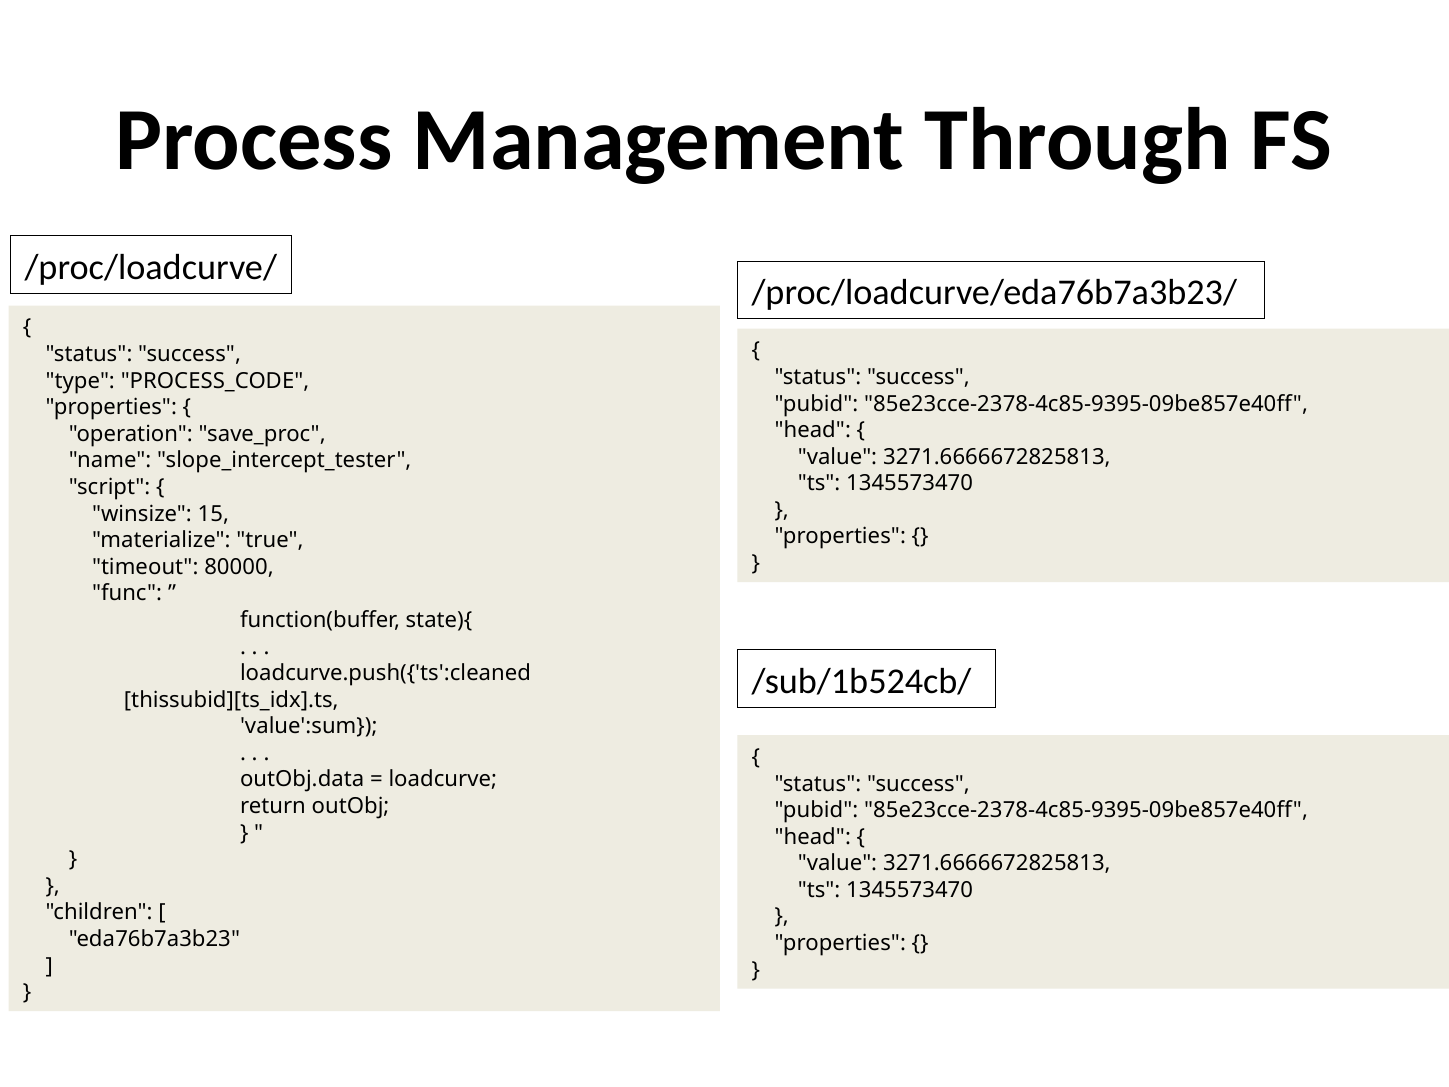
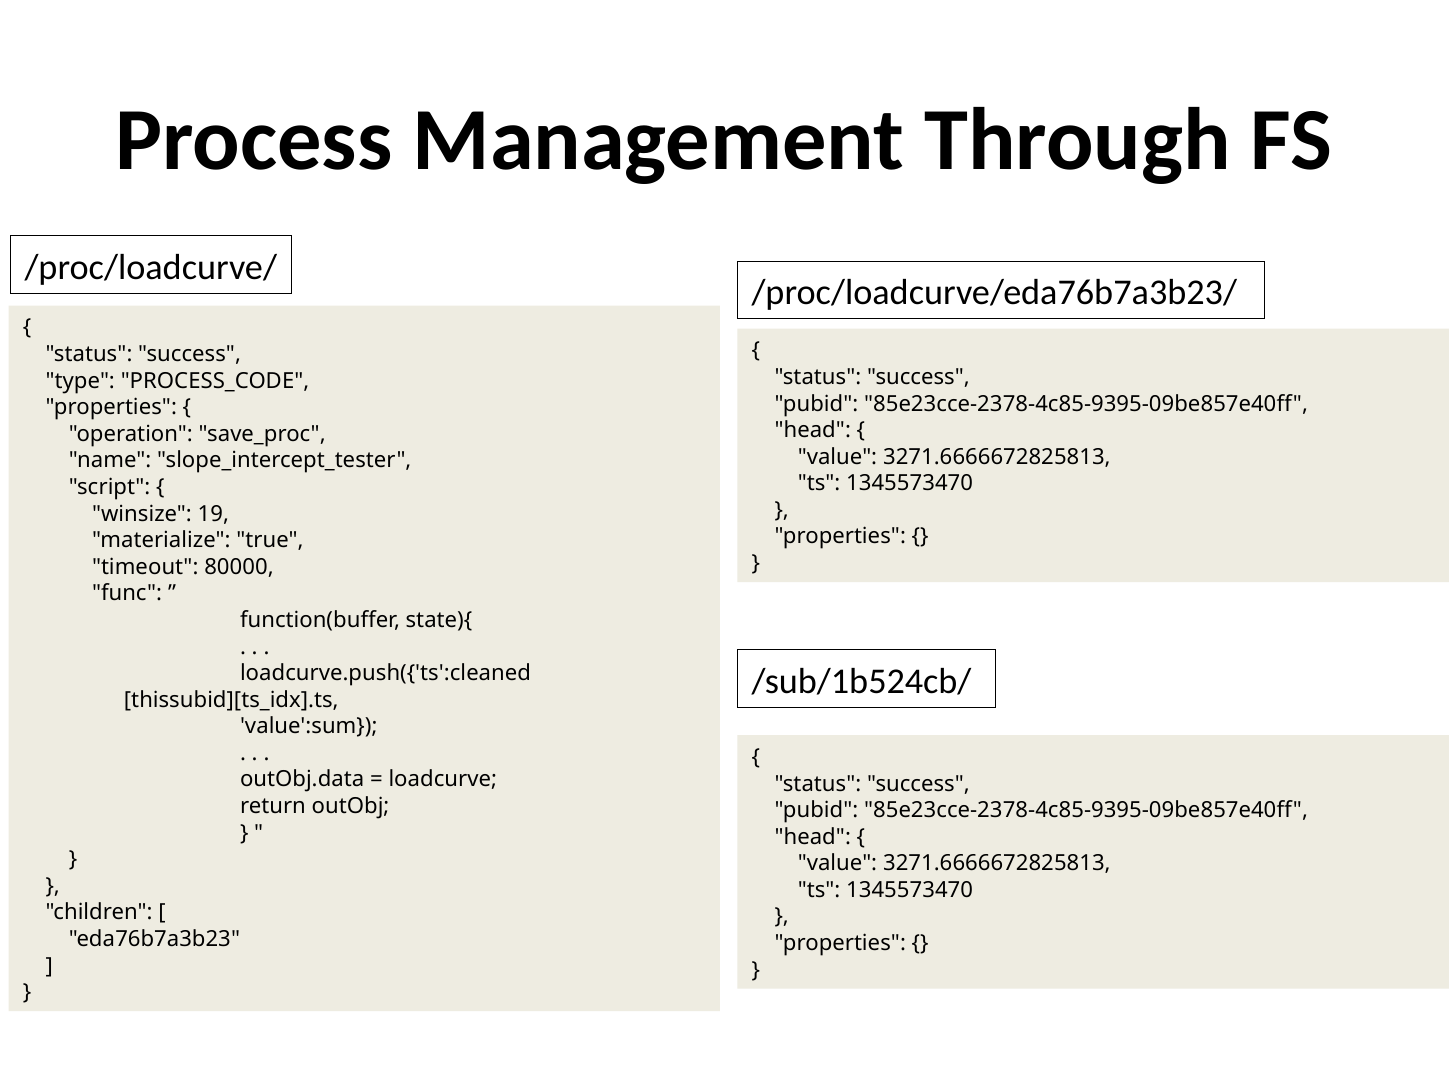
15: 15 -> 19
